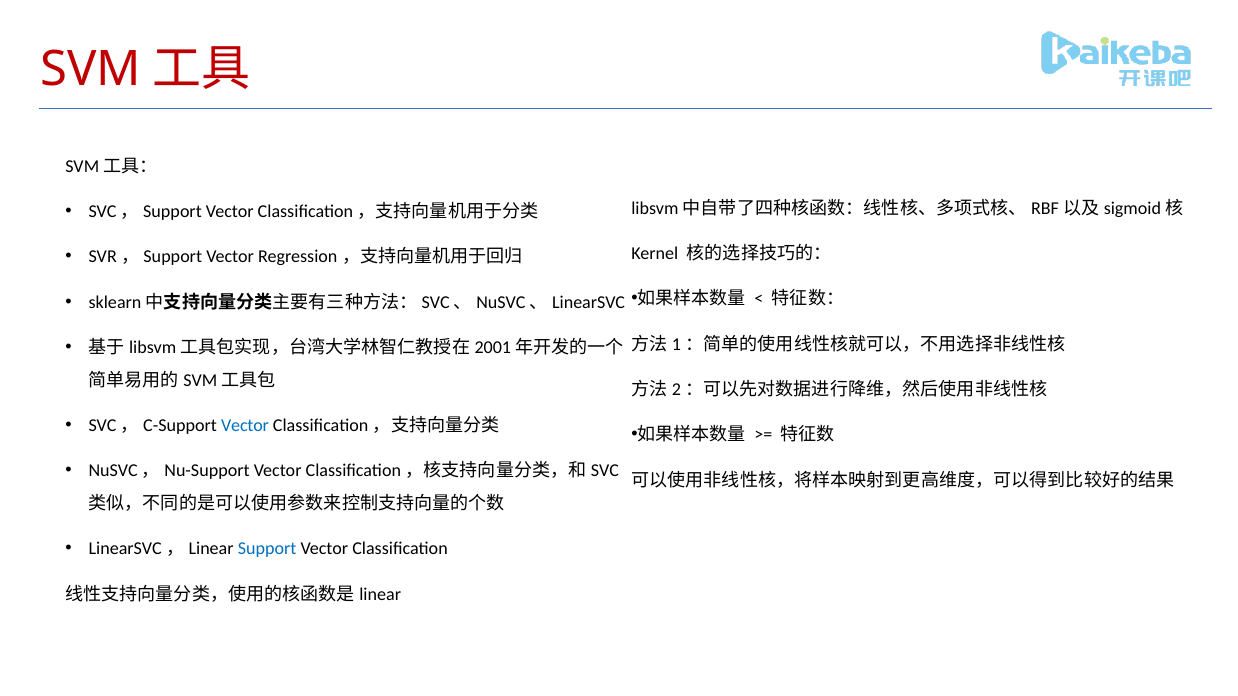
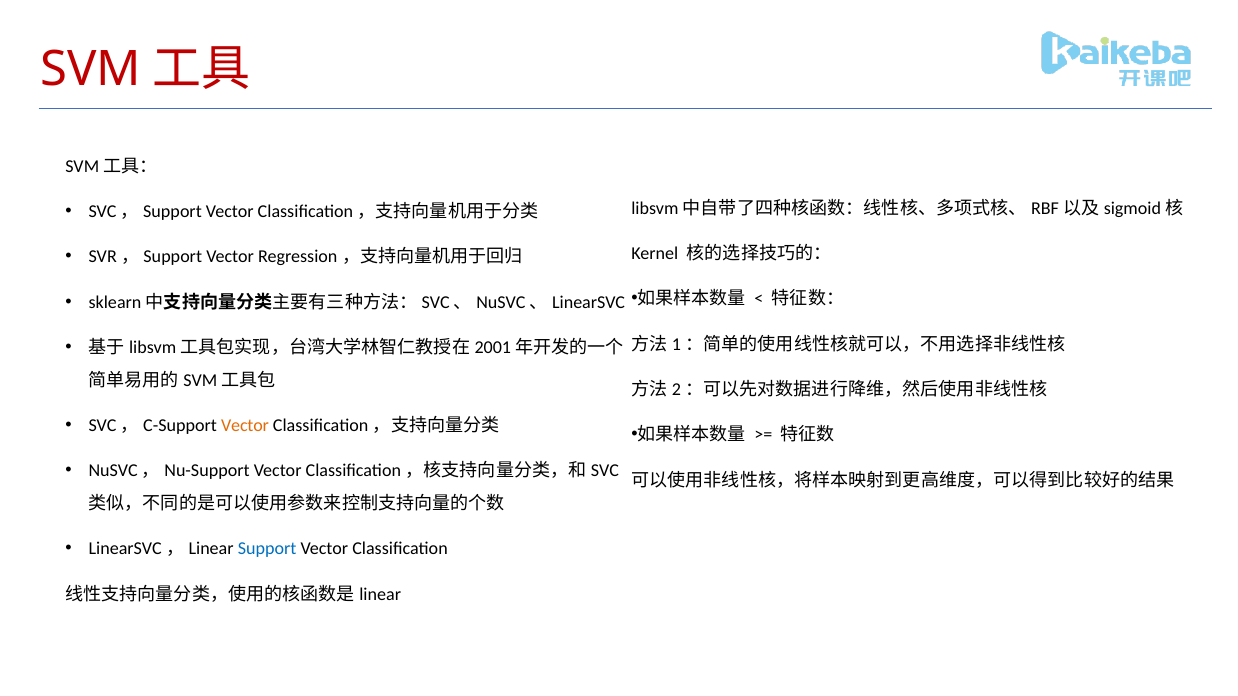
Vector at (245, 426) colour: blue -> orange
